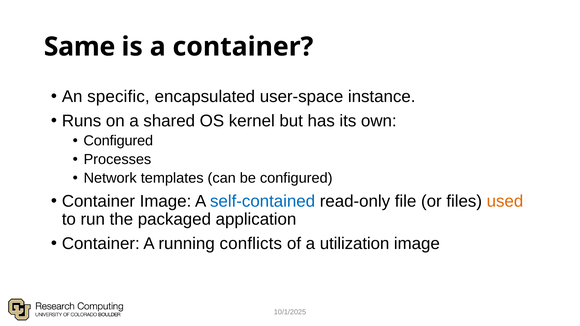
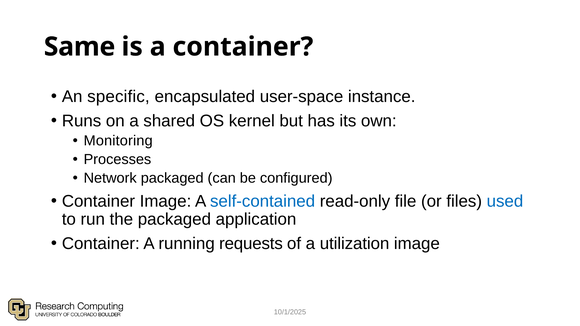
Configured at (118, 141): Configured -> Monitoring
Network templates: templates -> packaged
used colour: orange -> blue
conflicts: conflicts -> requests
